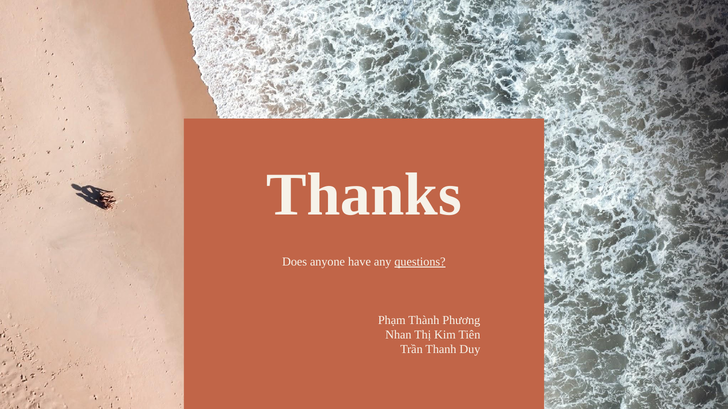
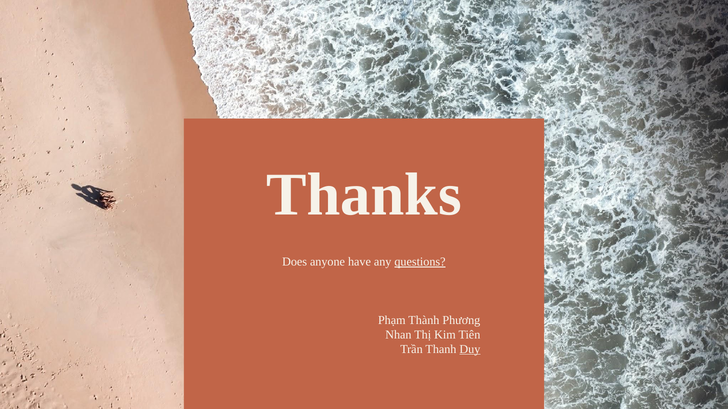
Duy underline: none -> present
